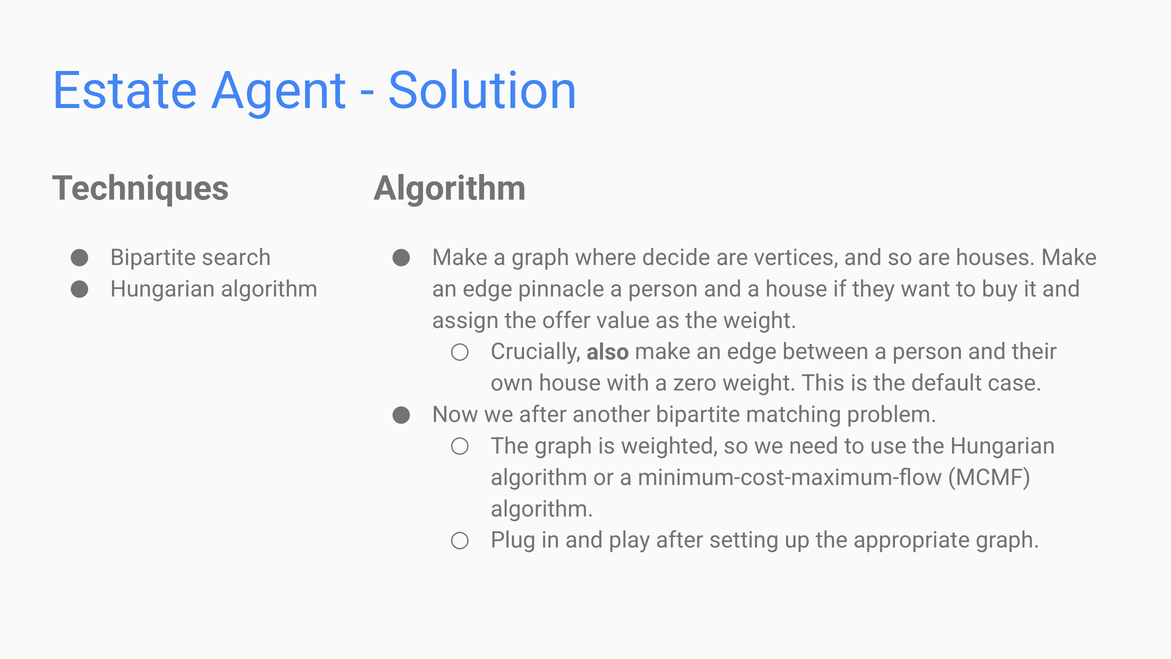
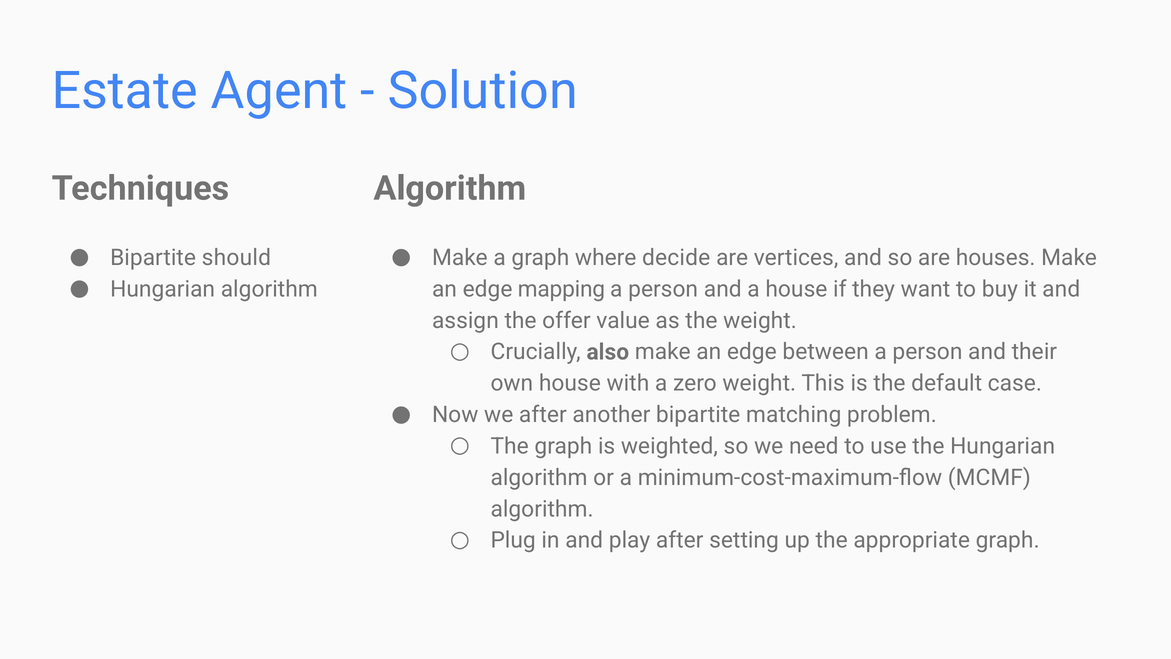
search: search -> should
pinnacle: pinnacle -> mapping
